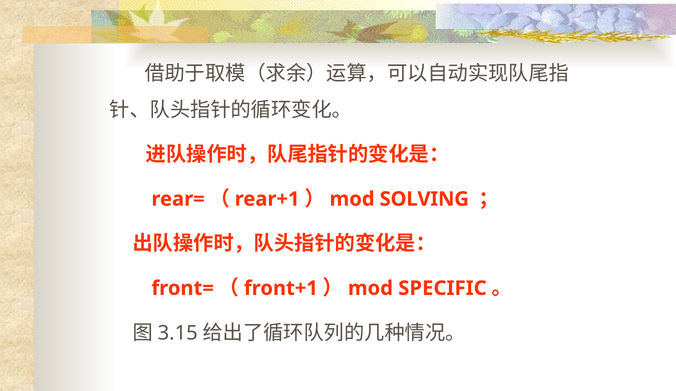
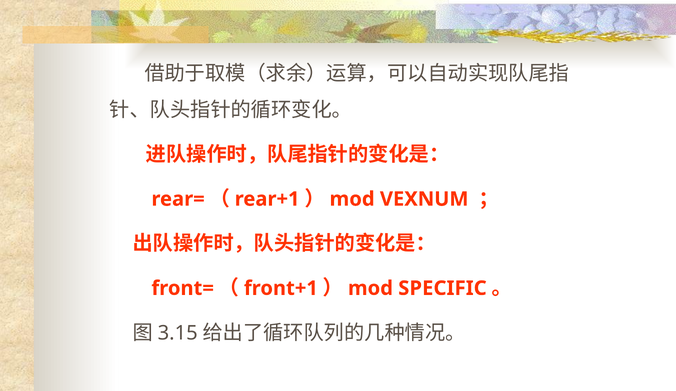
SOLVING: SOLVING -> VEXNUM
